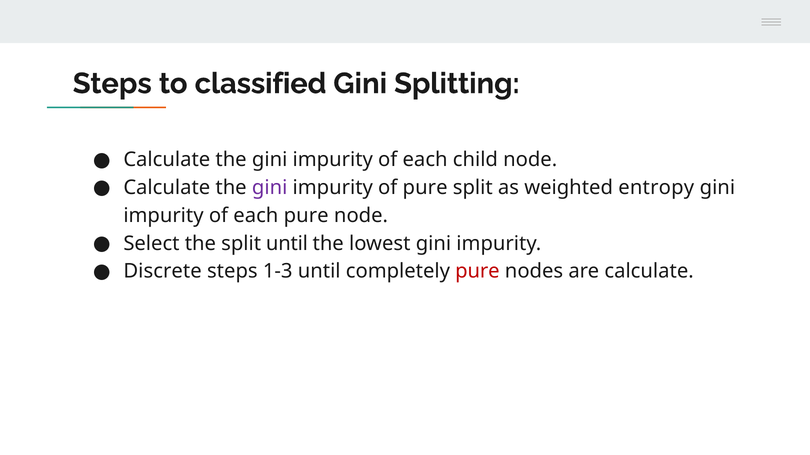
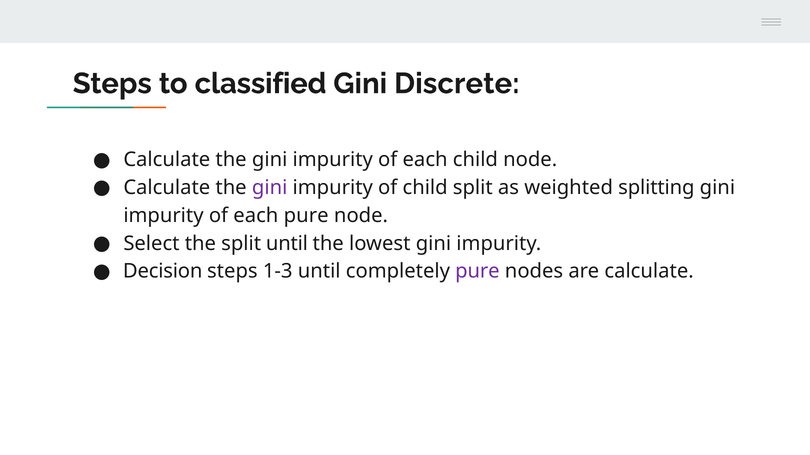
Splitting: Splitting -> Discrete
of pure: pure -> child
entropy: entropy -> splitting
Discrete: Discrete -> Decision
pure at (477, 272) colour: red -> purple
